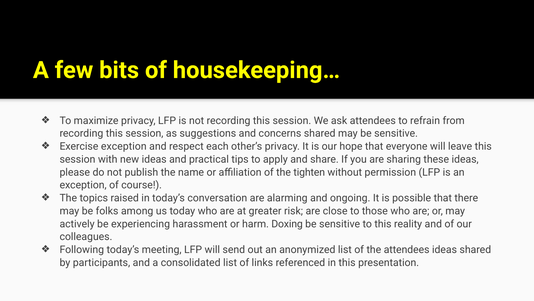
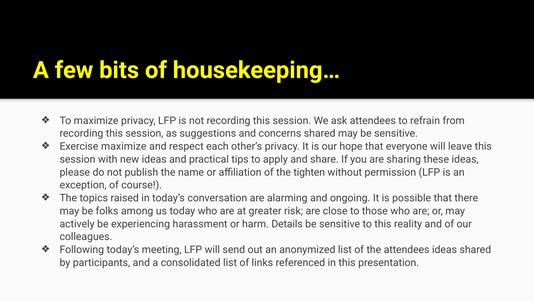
Exercise exception: exception -> maximize
Doxing: Doxing -> Details
